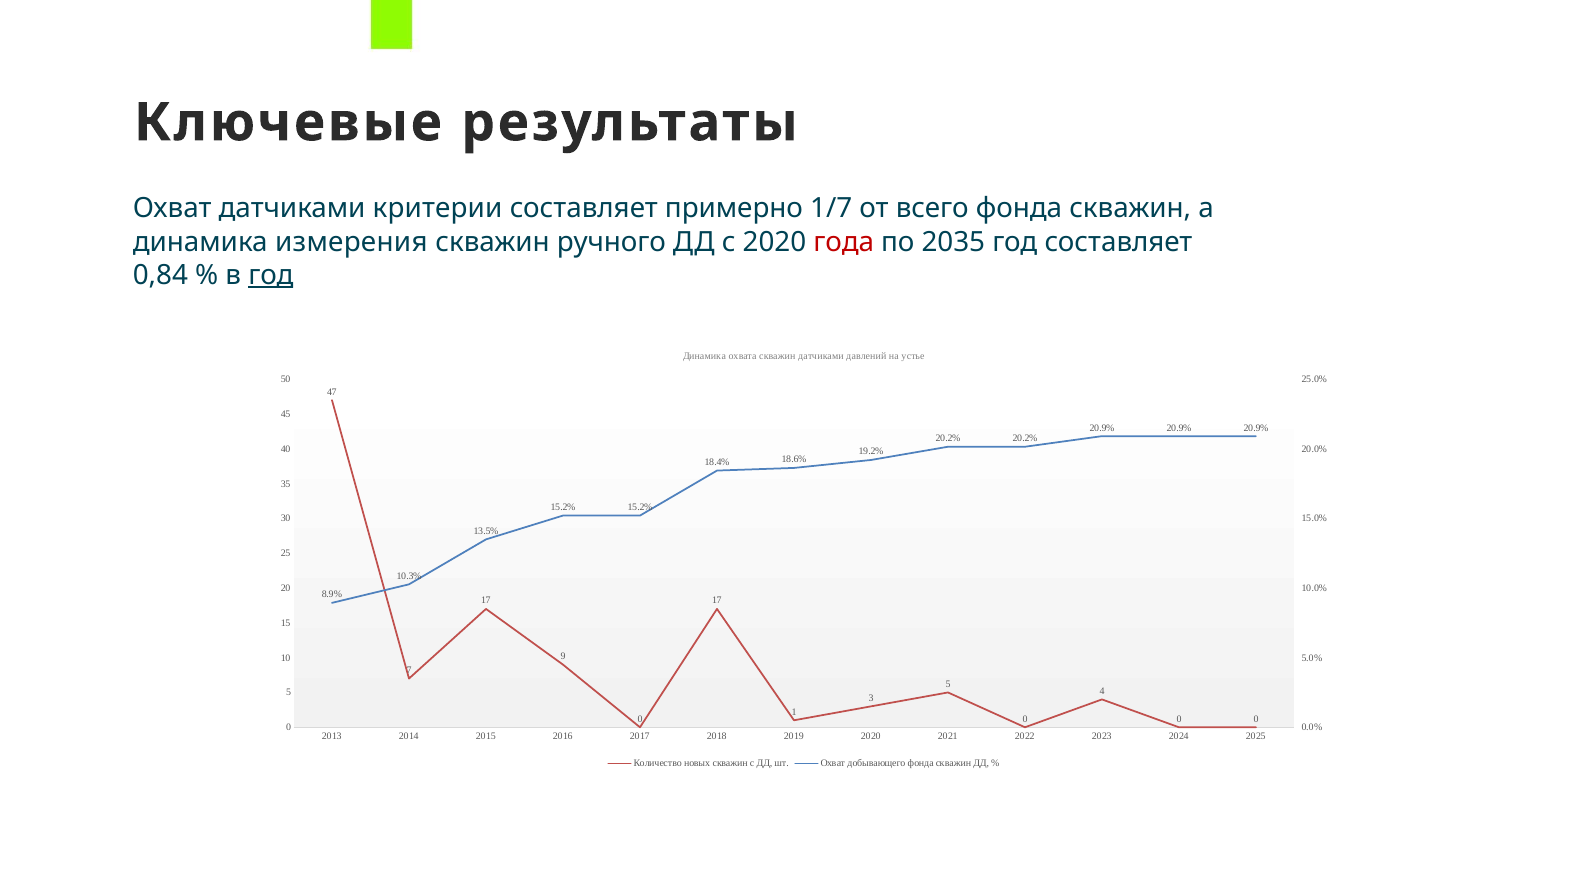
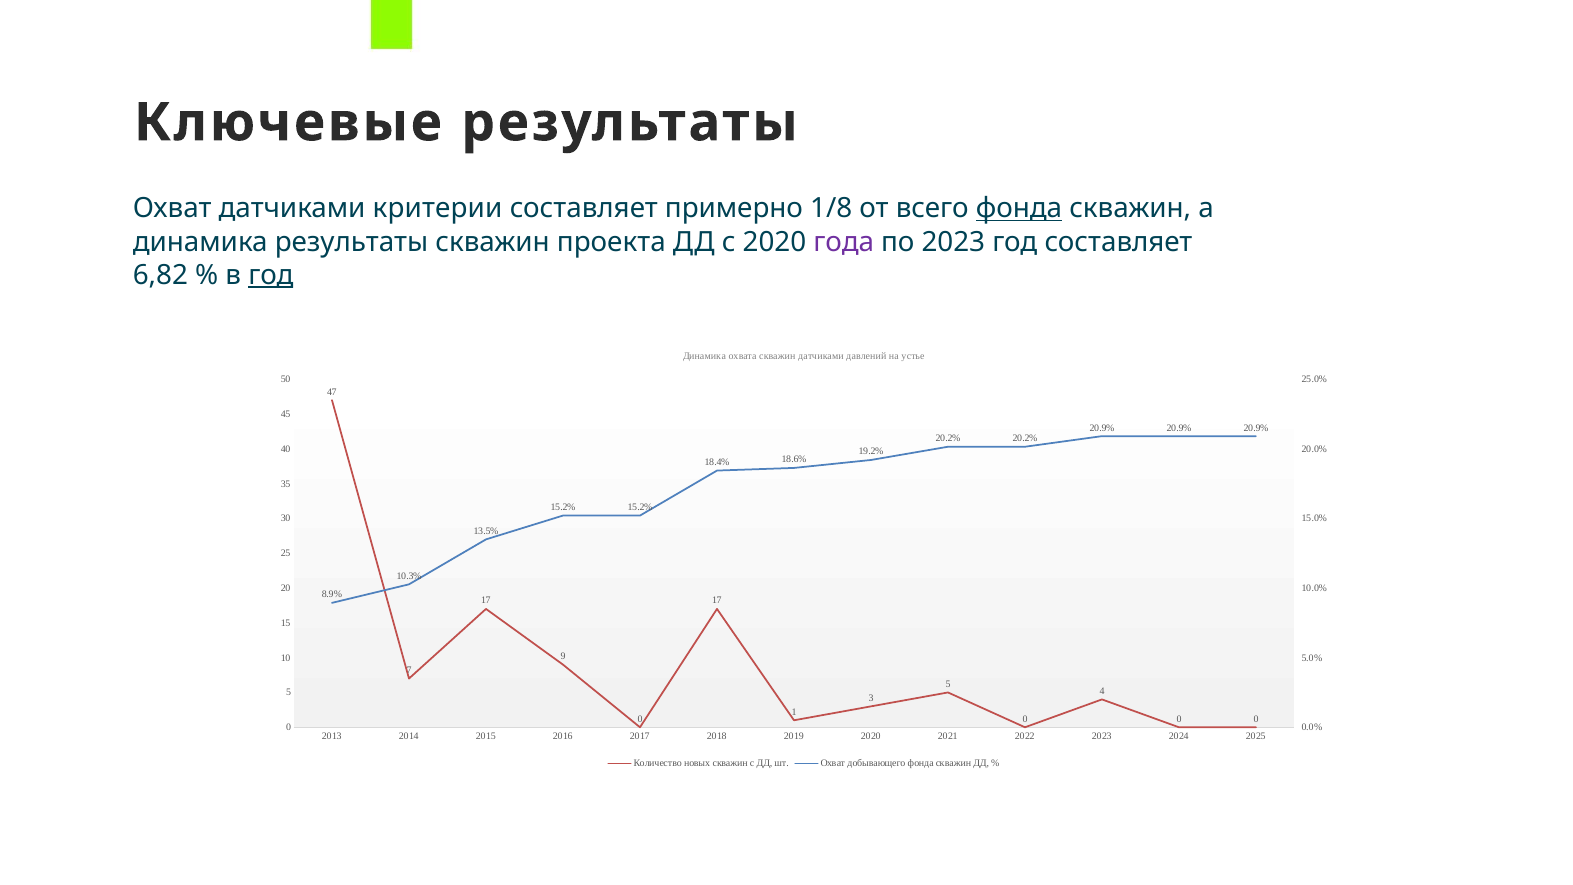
1/7: 1/7 -> 1/8
фонда at (1019, 208) underline: none -> present
динамика измерения: измерения -> результаты
ручного: ручного -> проекта
года colour: red -> purple
по 2035: 2035 -> 2023
0,84: 0,84 -> 6,82
